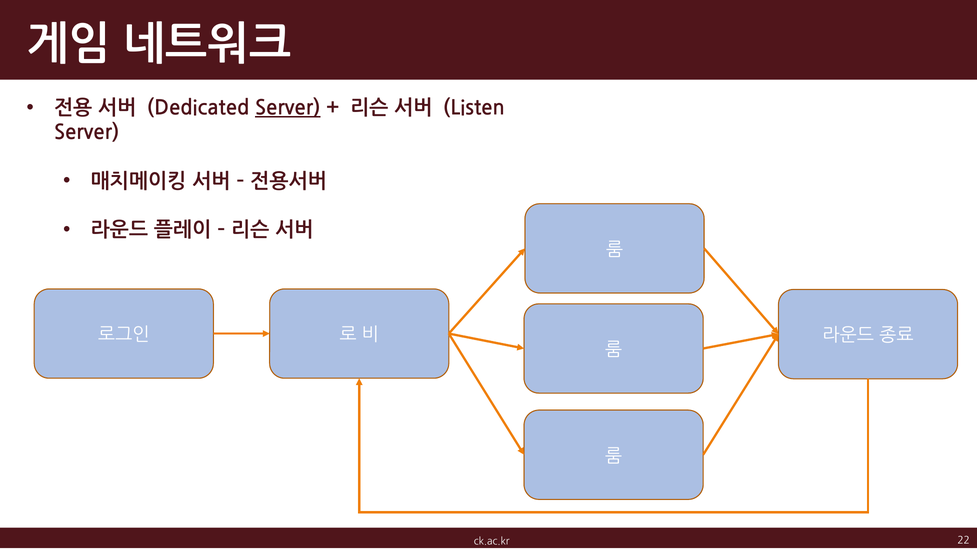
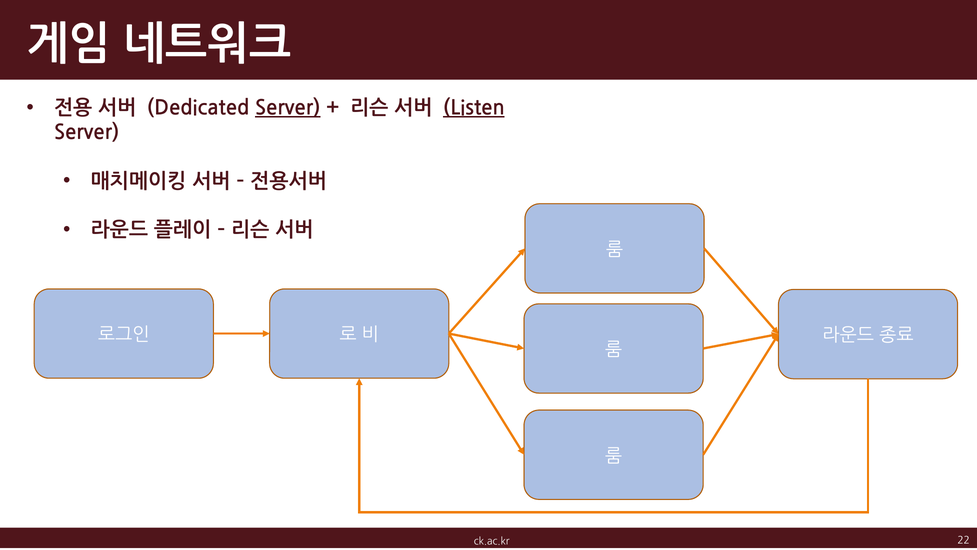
Listen underline: none -> present
